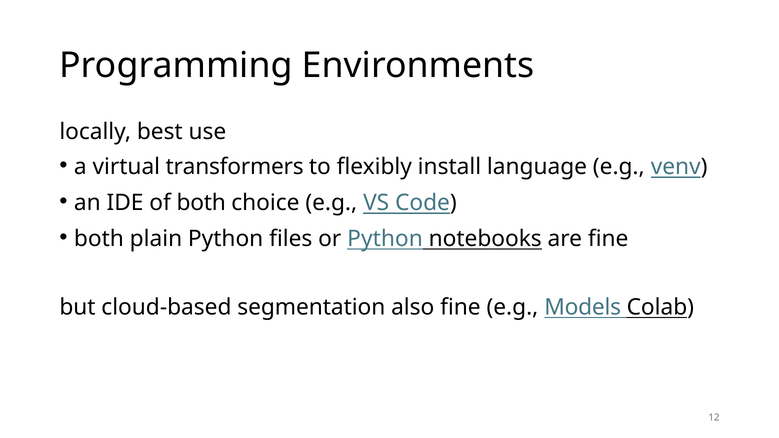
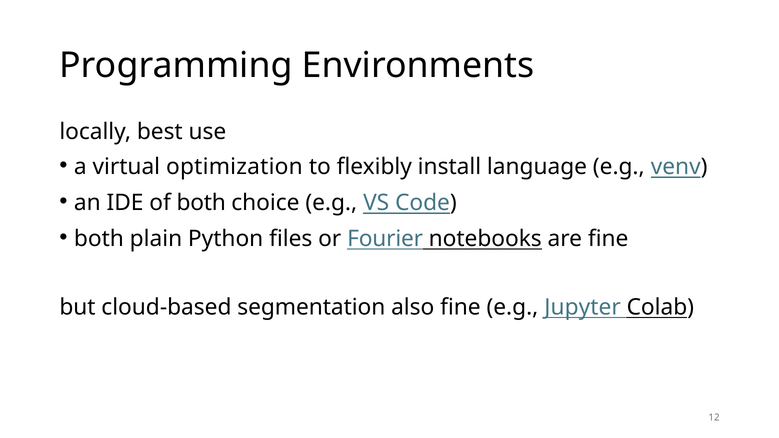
transformers: transformers -> optimization
or Python: Python -> Fourier
Models: Models -> Jupyter
